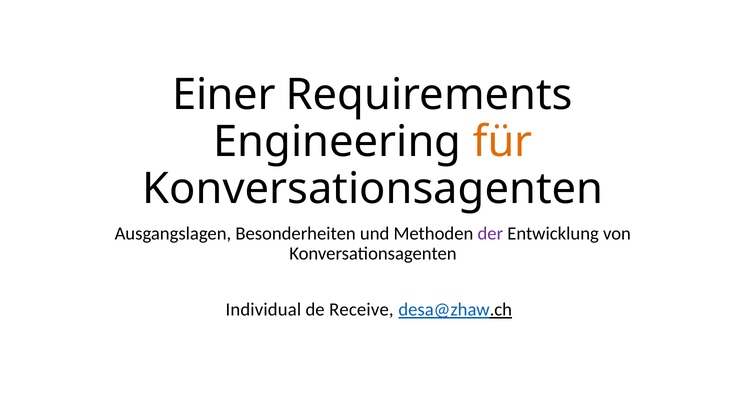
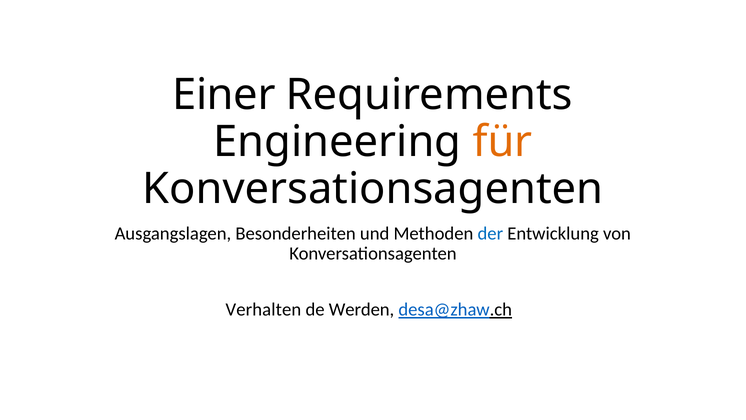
der colour: purple -> blue
Individual: Individual -> Verhalten
Receive: Receive -> Werden
